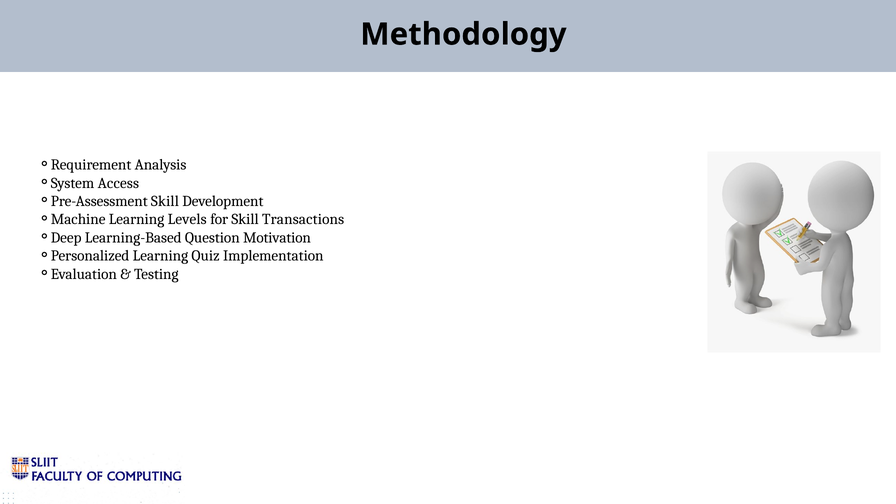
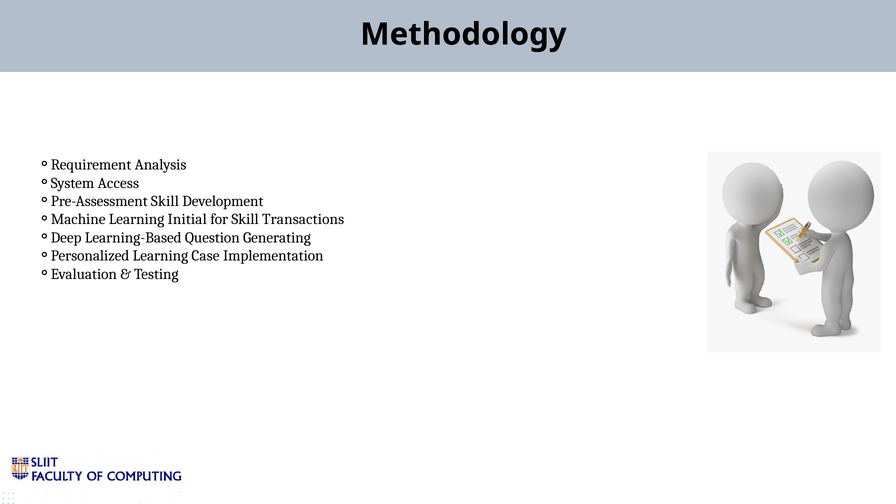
Levels: Levels -> Initial
Motivation: Motivation -> Generating
Quiz: Quiz -> Case
